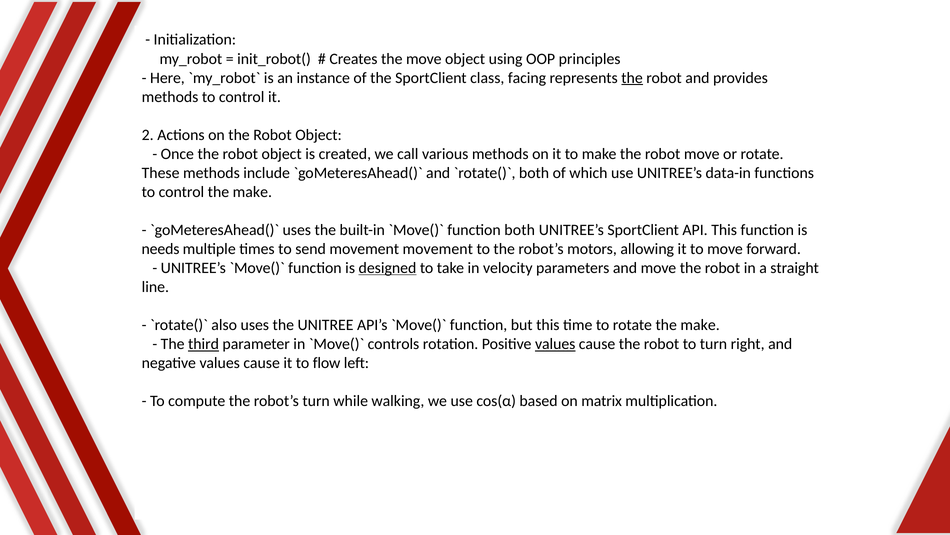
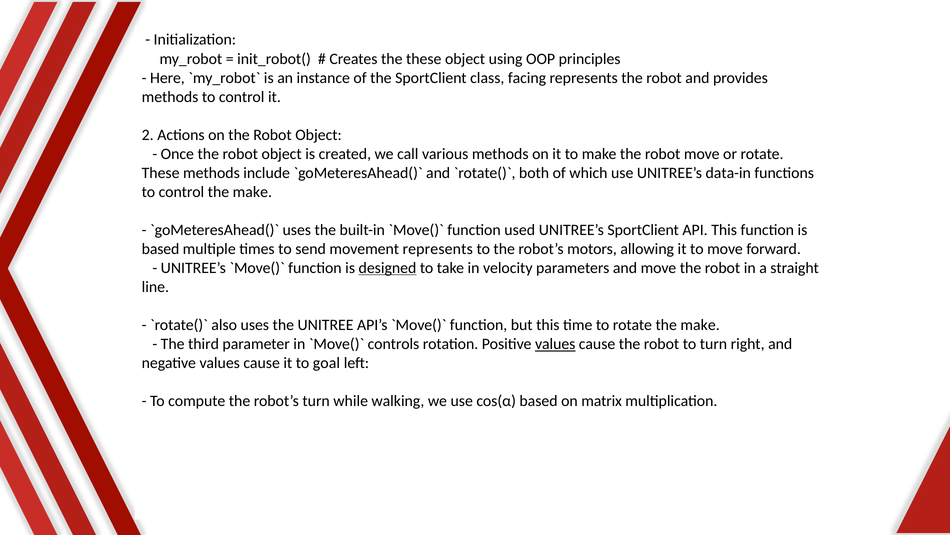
the move: move -> these
the at (632, 78) underline: present -> none
function both: both -> used
needs at (161, 249): needs -> based
movement movement: movement -> represents
third underline: present -> none
flow: flow -> goal
